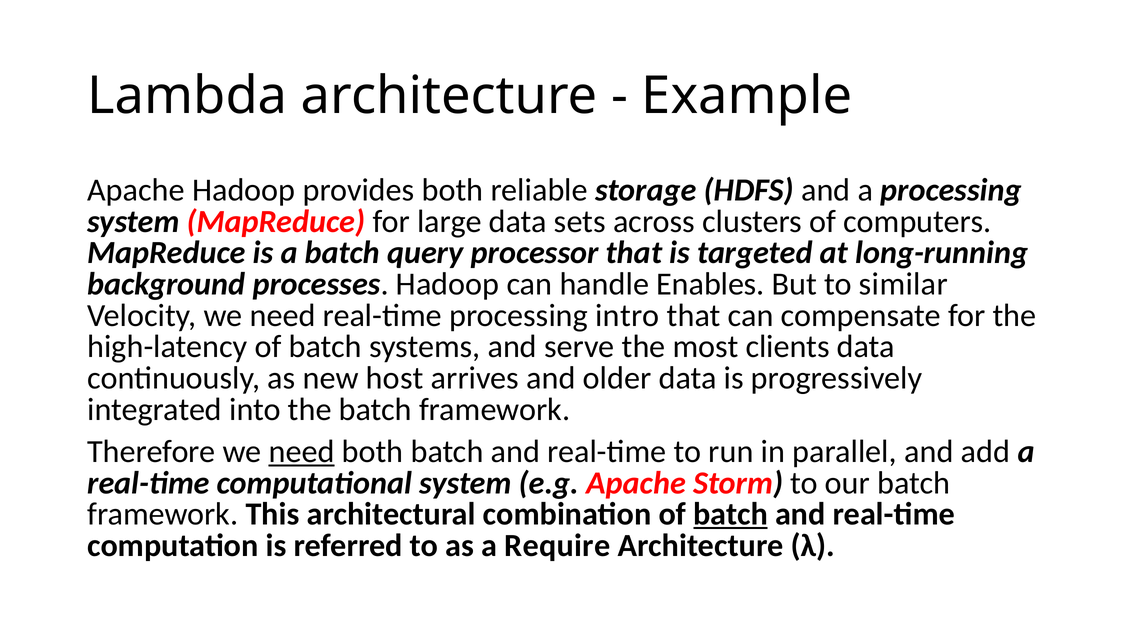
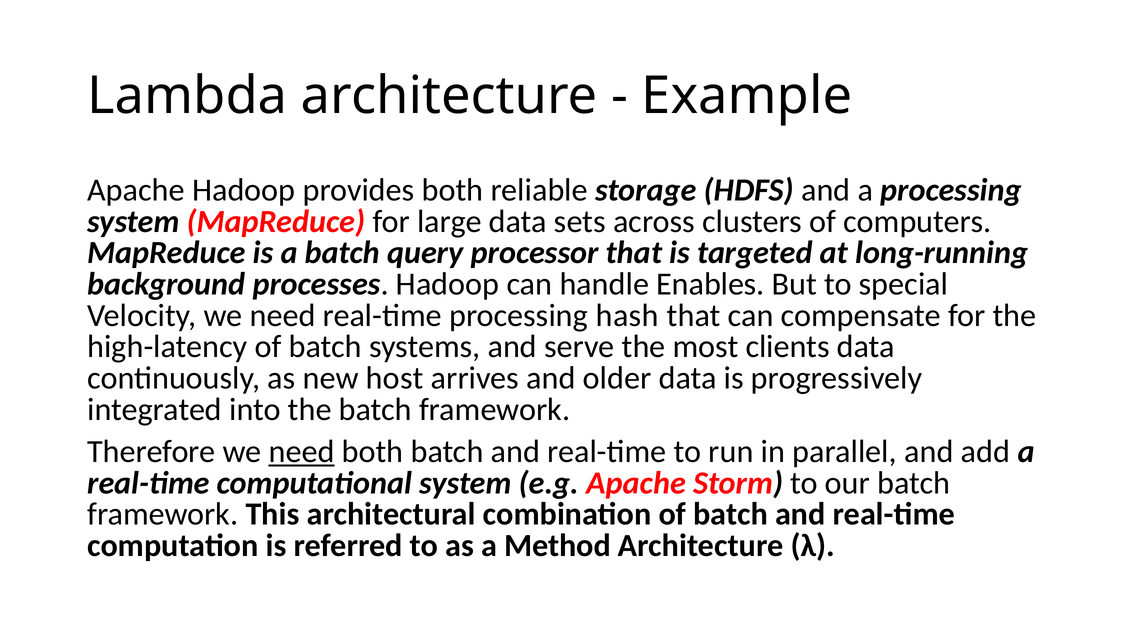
similar: similar -> special
intro: intro -> hash
batch at (731, 514) underline: present -> none
Require: Require -> Method
